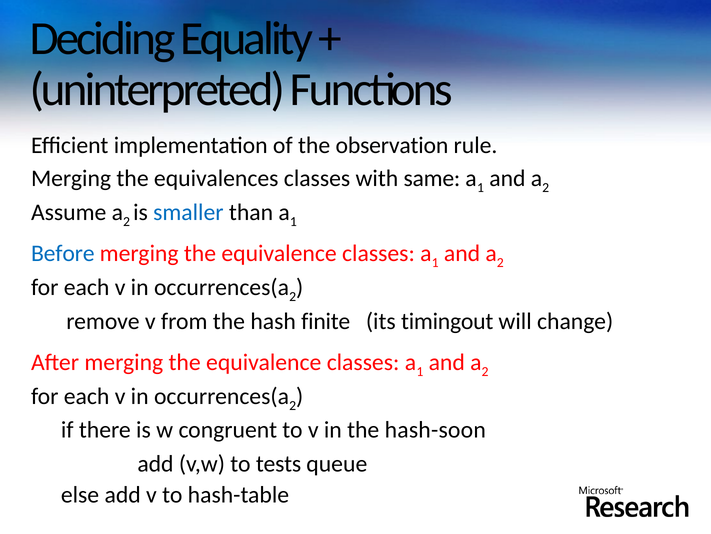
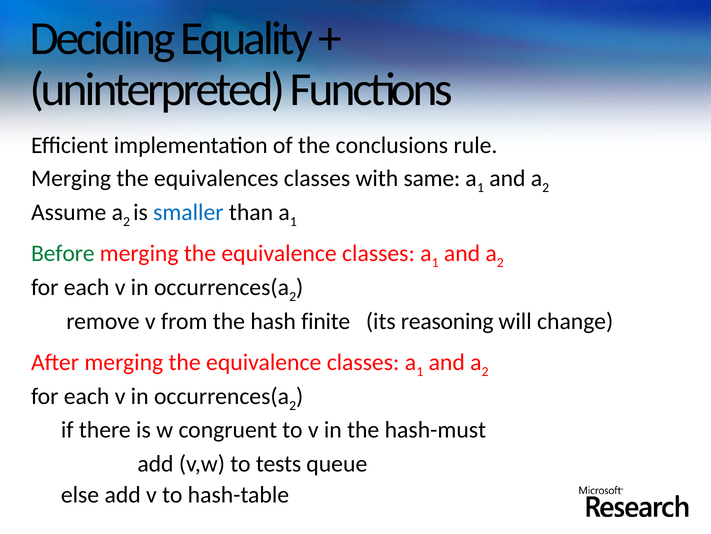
observation: observation -> conclusions
Before colour: blue -> green
timingout: timingout -> reasoning
hash-soon: hash-soon -> hash-must
